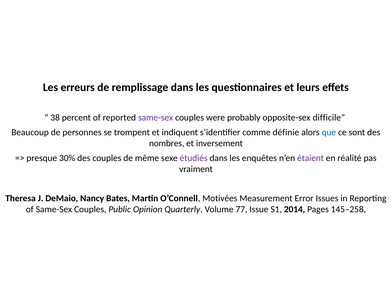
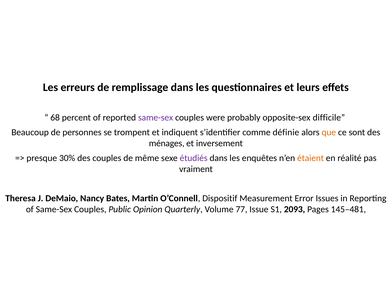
38: 38 -> 68
que colour: blue -> orange
nombres: nombres -> ménages
étaient colour: purple -> orange
Motivées: Motivées -> Dispositif
2014: 2014 -> 2093
145–258: 145–258 -> 145–481
